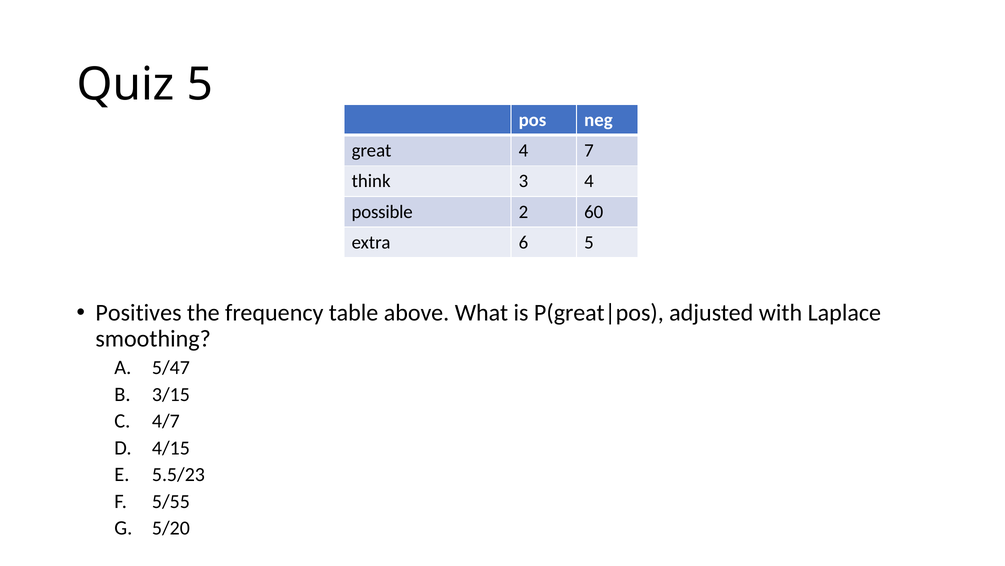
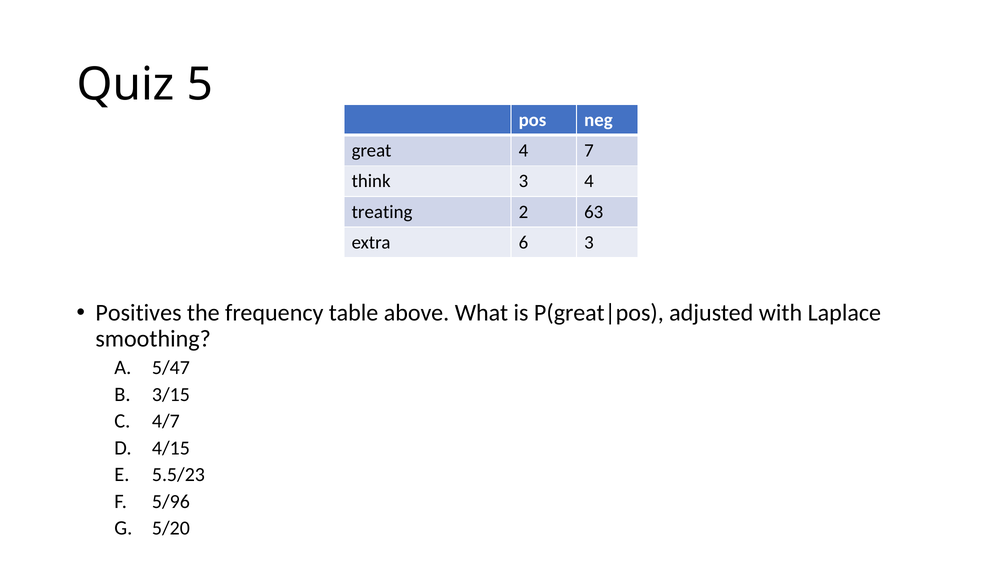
possible: possible -> treating
60: 60 -> 63
6 5: 5 -> 3
5/55: 5/55 -> 5/96
